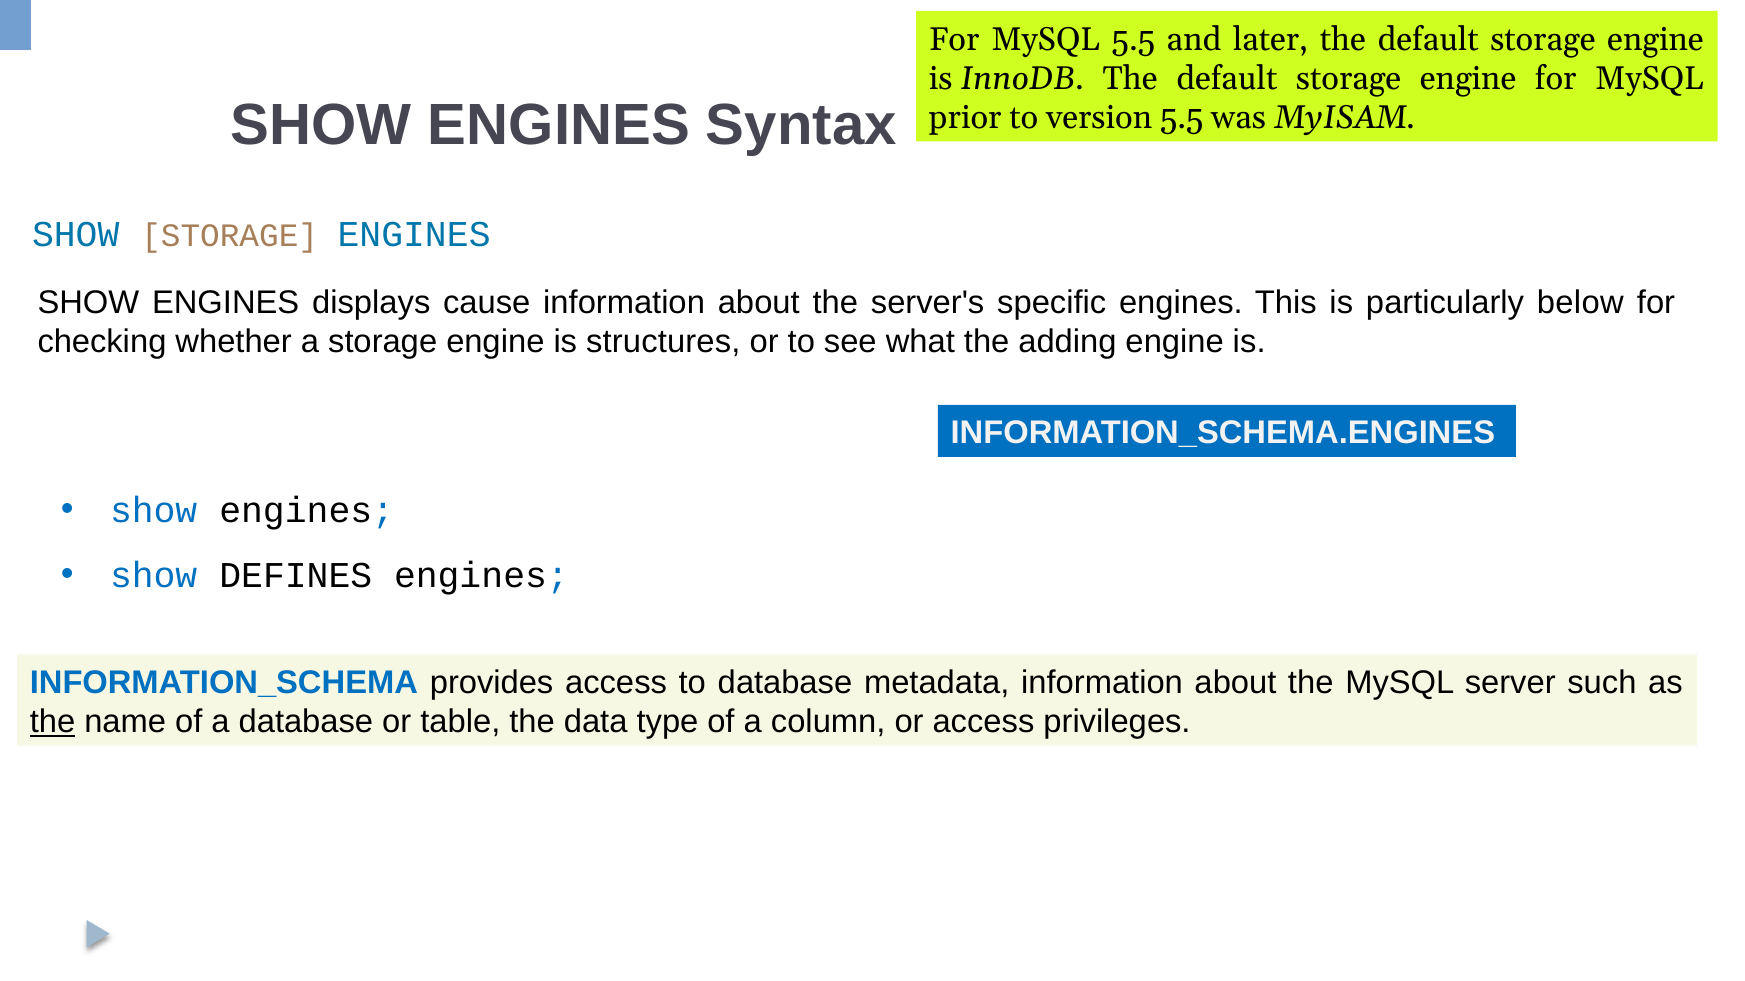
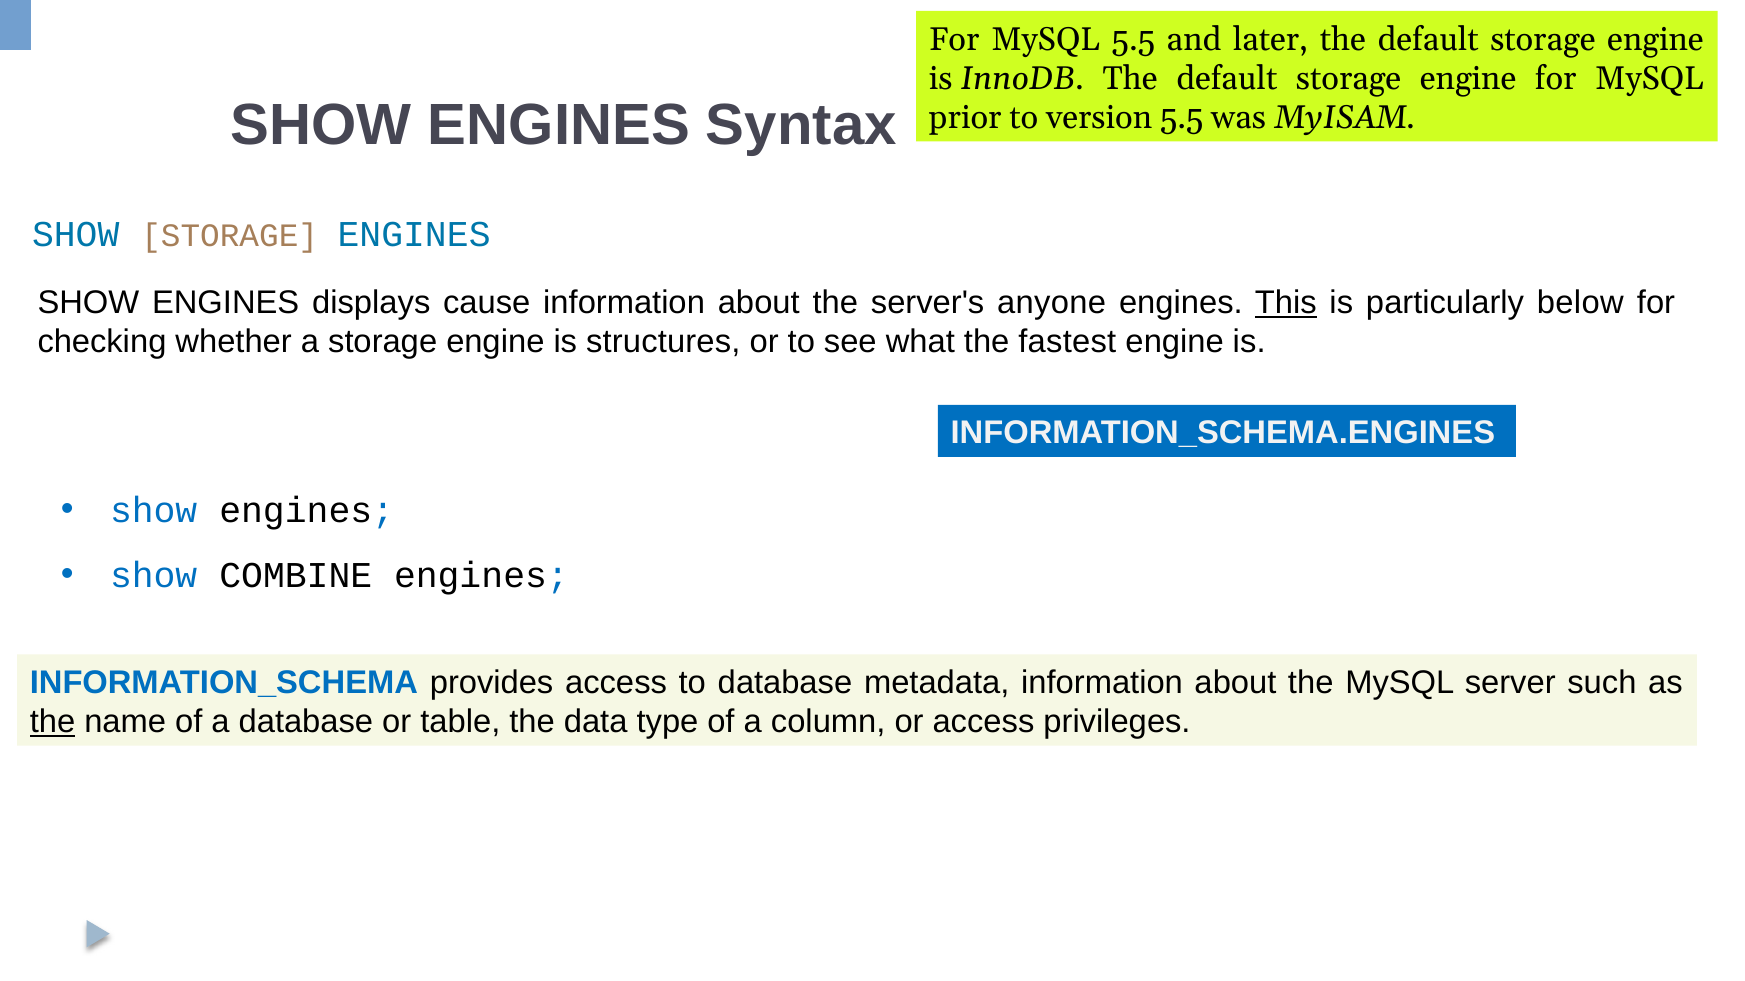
specific: specific -> anyone
This underline: none -> present
adding: adding -> fastest
DEFINES: DEFINES -> COMBINE
